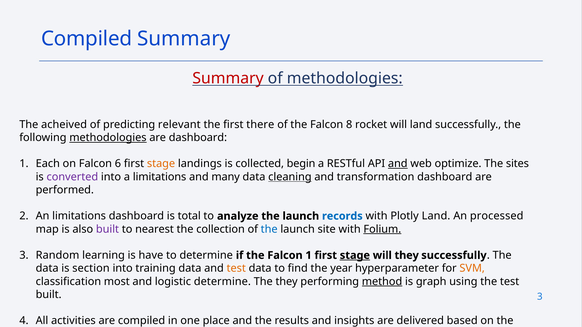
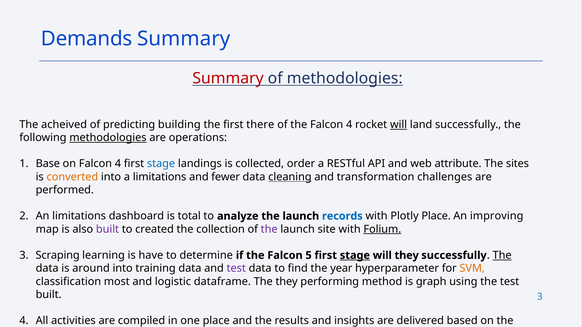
Compiled at (87, 39): Compiled -> Demands
relevant: relevant -> building
the Falcon 8: 8 -> 4
will at (399, 125) underline: none -> present
are dashboard: dashboard -> operations
Each: Each -> Base
on Falcon 6: 6 -> 4
stage at (161, 164) colour: orange -> blue
begin: begin -> order
and at (398, 164) underline: present -> none
optimize: optimize -> attribute
converted colour: purple -> orange
many: many -> fewer
transformation dashboard: dashboard -> challenges
Plotly Land: Land -> Place
processed: processed -> improving
nearest: nearest -> created
the at (269, 229) colour: blue -> purple
Random: Random -> Scraping
Falcon 1: 1 -> 5
The at (502, 256) underline: none -> present
section: section -> around
test at (236, 269) colour: orange -> purple
logistic determine: determine -> dataframe
method underline: present -> none
